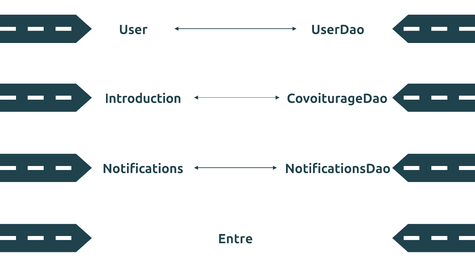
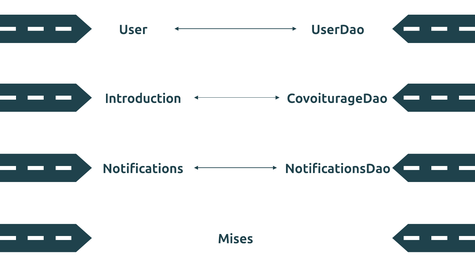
Entre: Entre -> Mises
